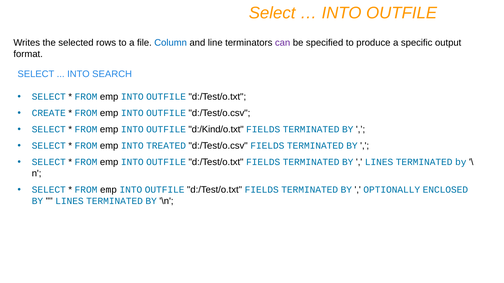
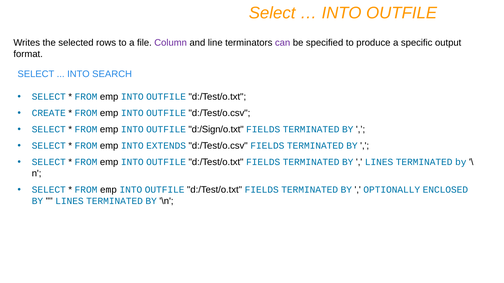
Column colour: blue -> purple
d:/Kind/o.txt: d:/Kind/o.txt -> d:/Sign/o.txt
TREATED: TREATED -> EXTENDS
